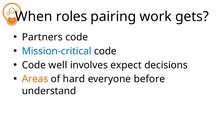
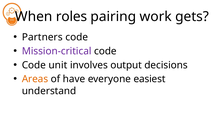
Mission-critical colour: blue -> purple
well: well -> unit
expect: expect -> output
hard: hard -> have
before: before -> easiest
